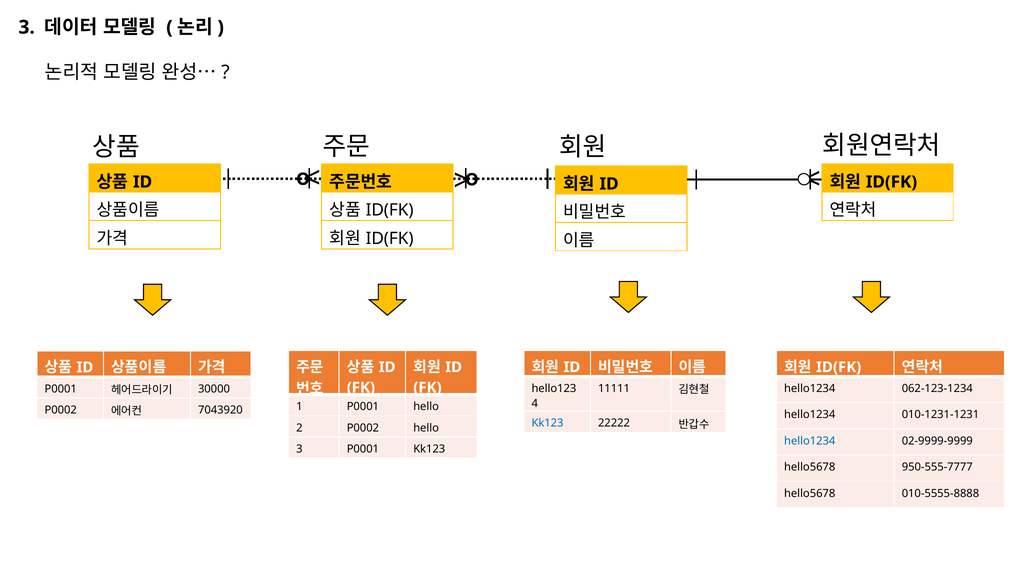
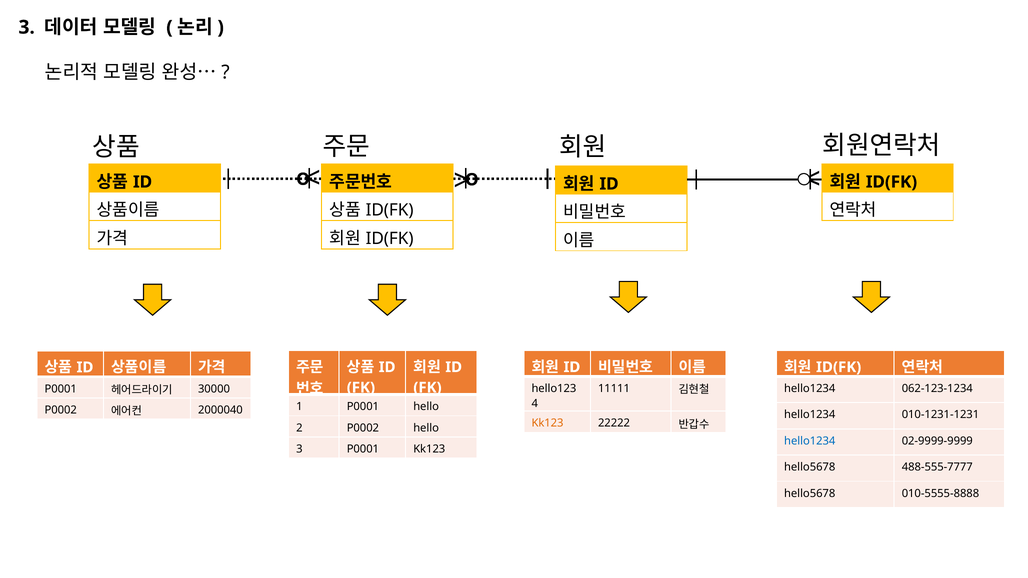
7043920: 7043920 -> 2000040
Kk123 at (548, 423) colour: blue -> orange
950-555-7777: 950-555-7777 -> 488-555-7777
